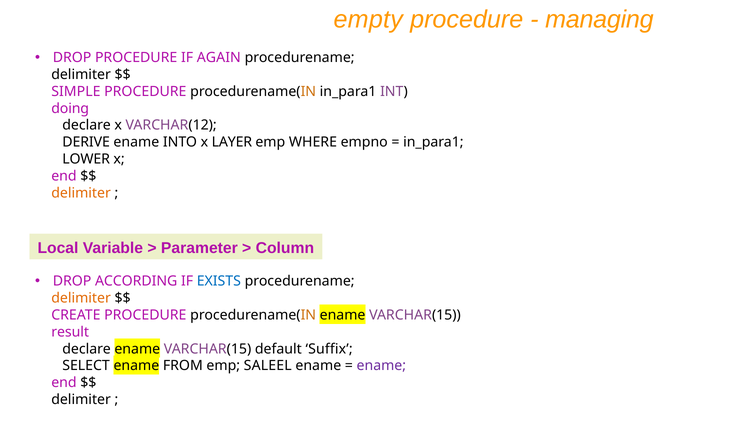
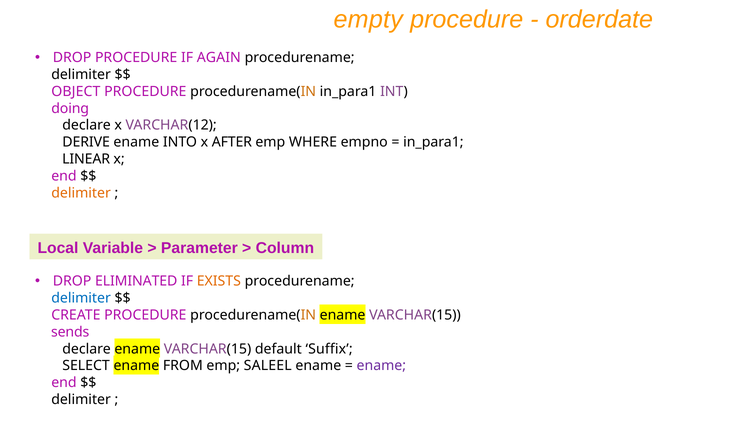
managing: managing -> orderdate
SIMPLE: SIMPLE -> OBJECT
LAYER: LAYER -> AFTER
LOWER: LOWER -> LINEAR
ACCORDING: ACCORDING -> ELIMINATED
EXISTS colour: blue -> orange
delimiter at (81, 299) colour: orange -> blue
result: result -> sends
